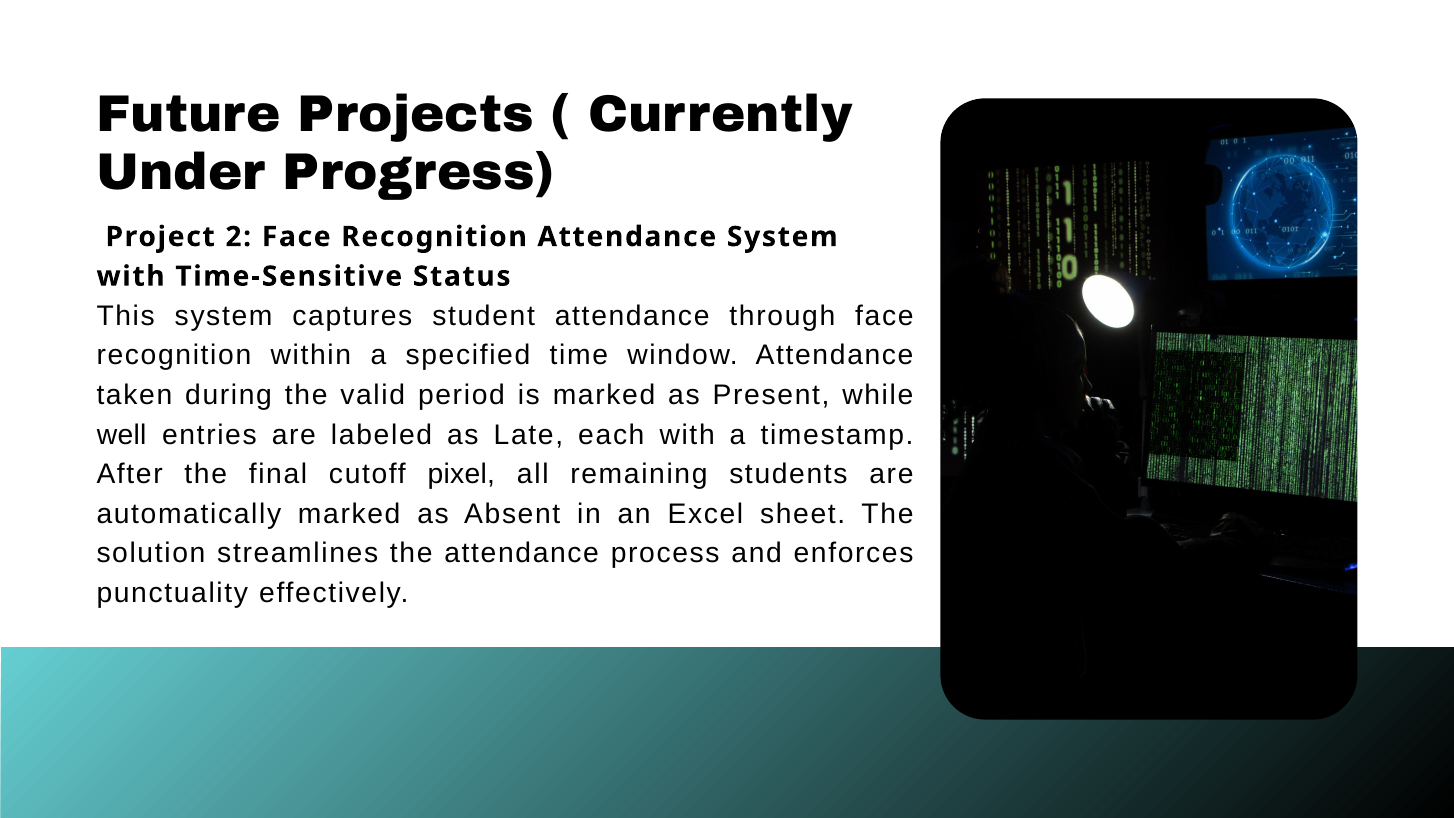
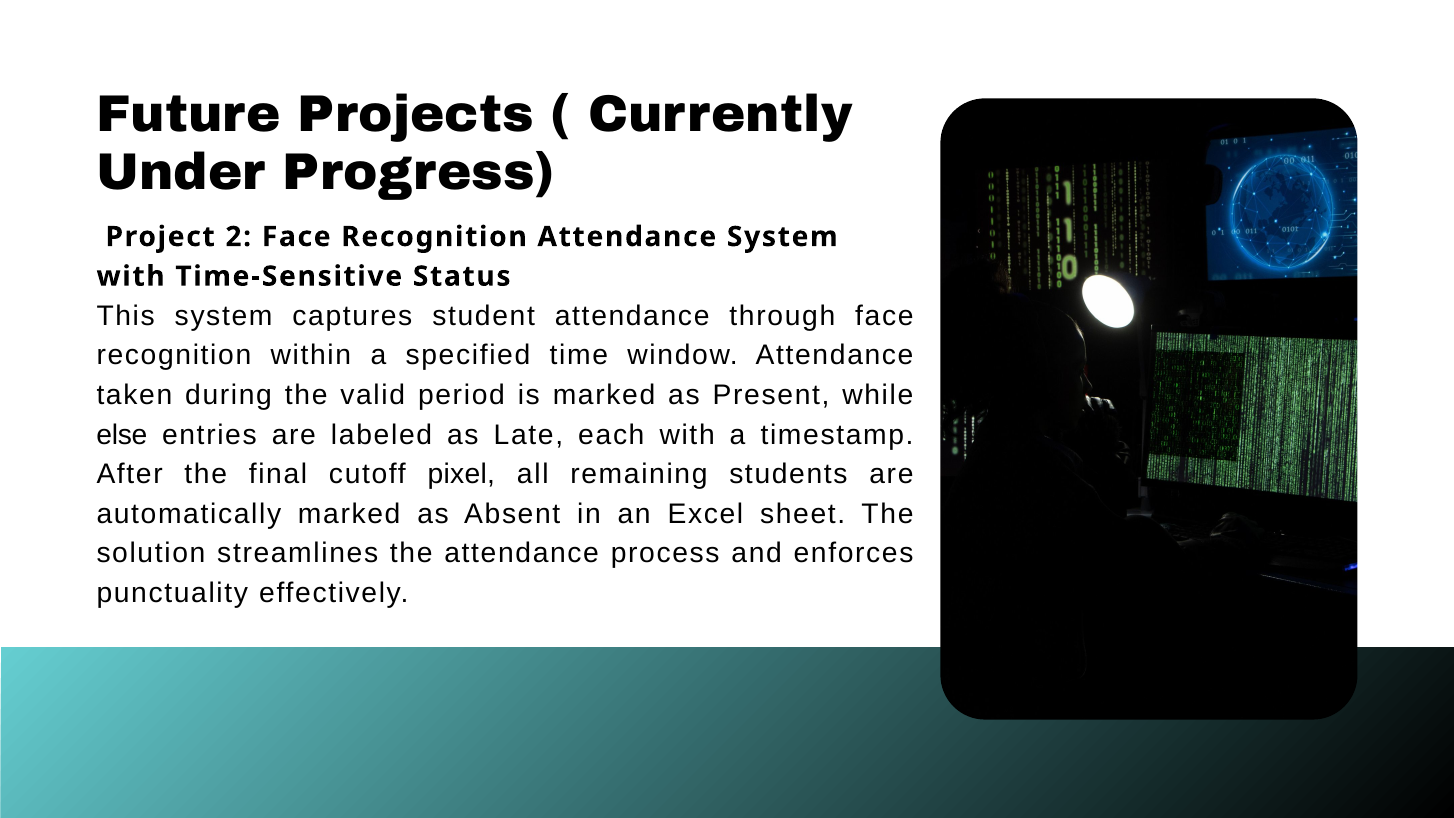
well: well -> else
